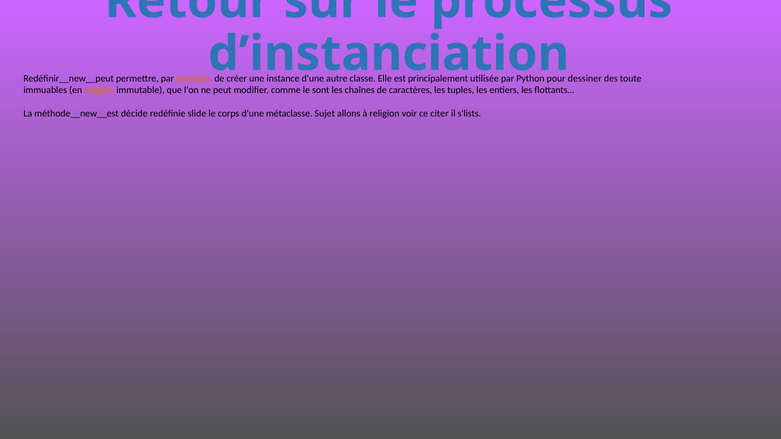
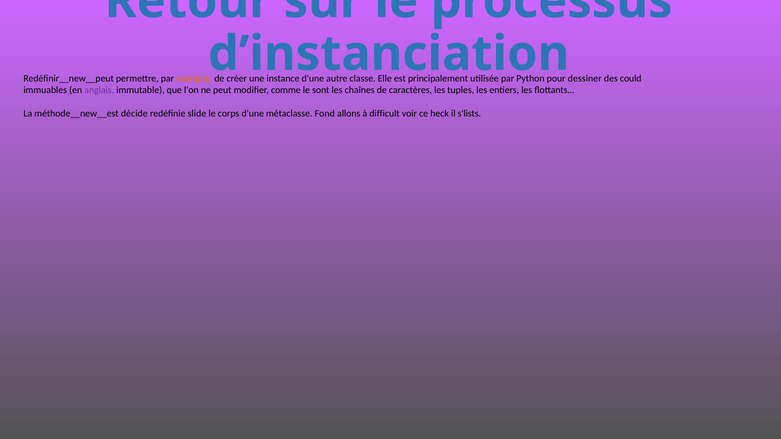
toute: toute -> could
anglais colour: orange -> purple
Sujet: Sujet -> Fond
religion: religion -> difficult
citer: citer -> heck
